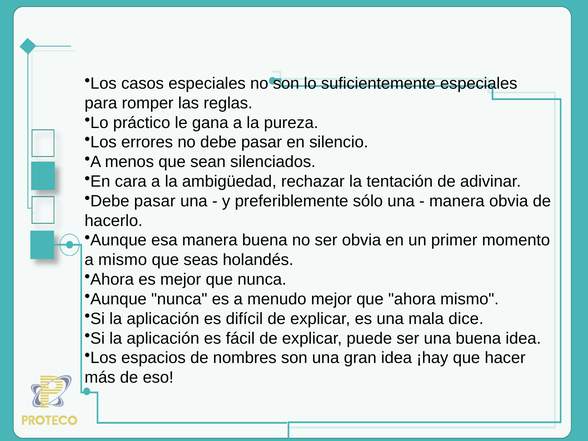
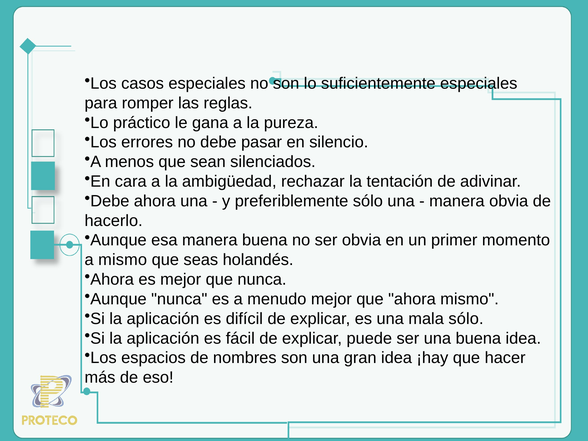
pasar at (155, 201): pasar -> ahora
mala dice: dice -> sólo
